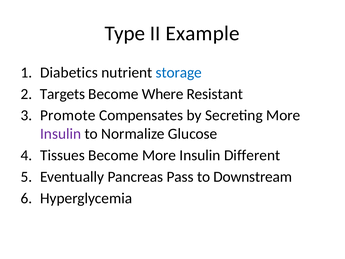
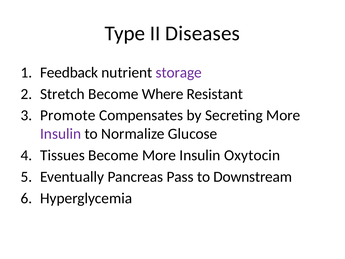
Example: Example -> Diseases
Diabetics: Diabetics -> Feedback
storage colour: blue -> purple
Targets: Targets -> Stretch
Different: Different -> Oxytocin
